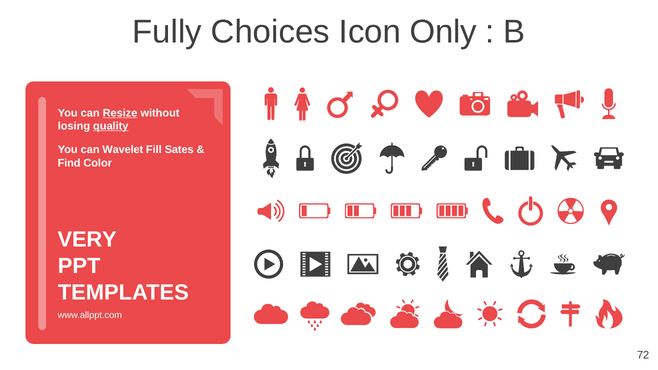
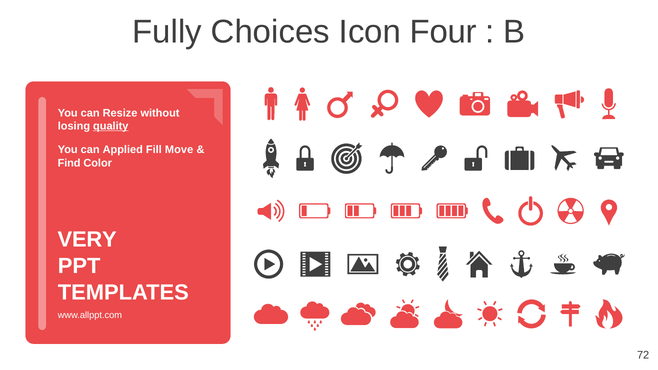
Only: Only -> Four
Resize underline: present -> none
Wavelet: Wavelet -> Applied
Sates: Sates -> Move
